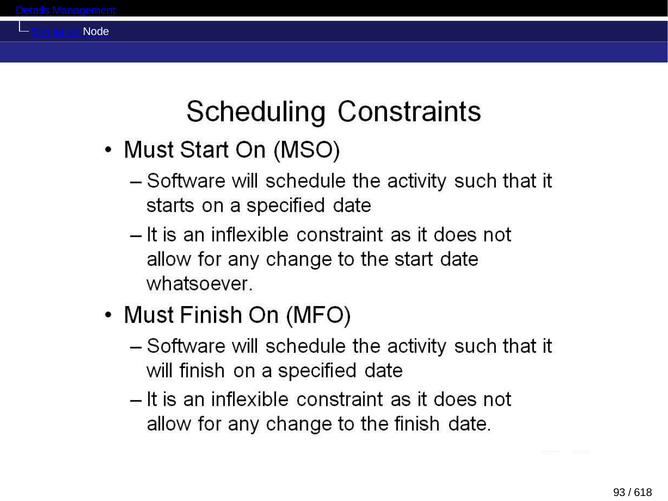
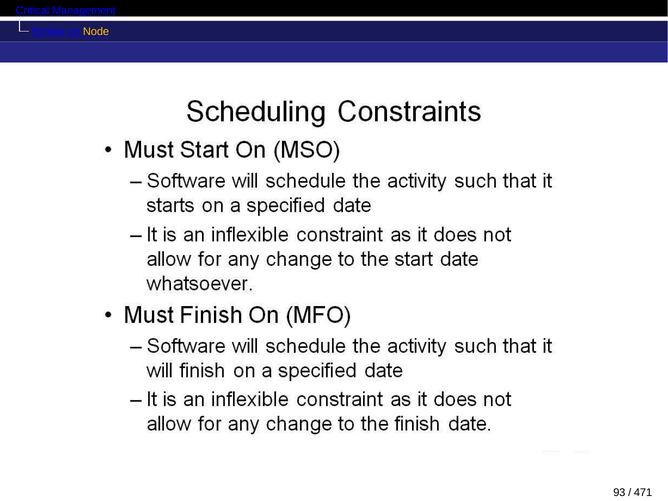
Details: Details -> Critical
Node colour: white -> yellow
618: 618 -> 471
